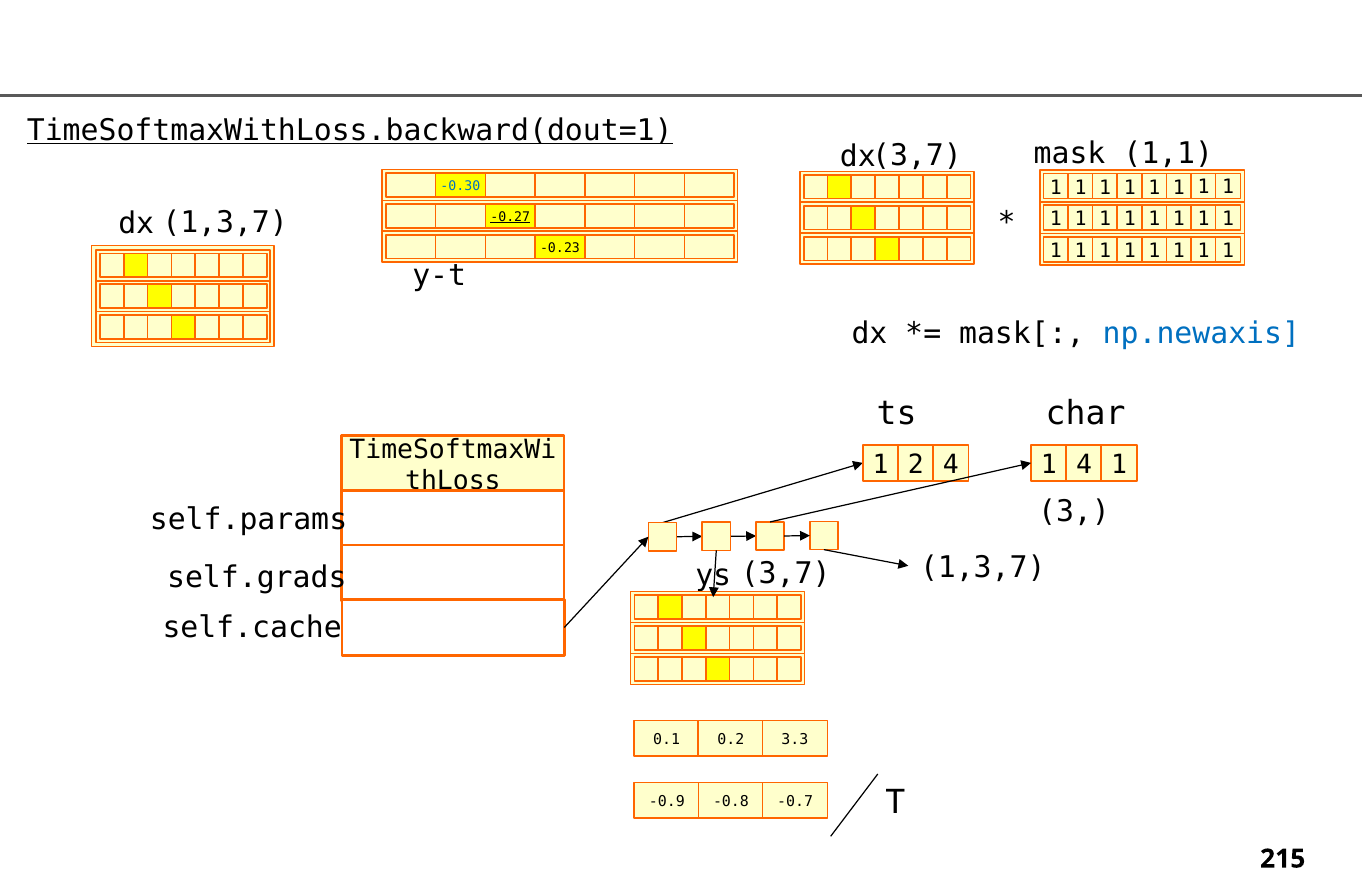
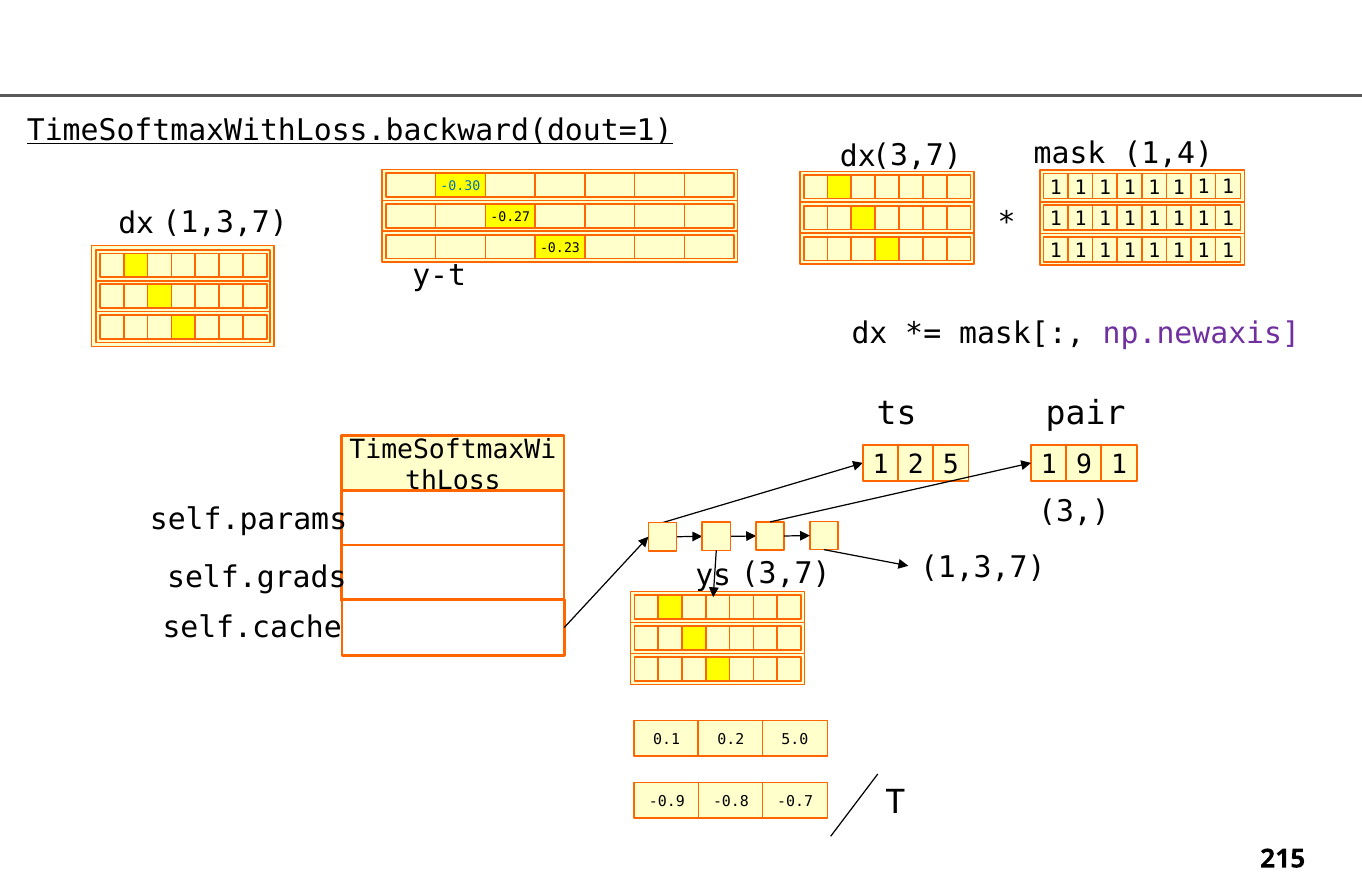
1,1: 1,1 -> 1,4
-0.27 underline: present -> none
np.newaxis colour: blue -> purple
char: char -> pair
2 4: 4 -> 5
1 4: 4 -> 9
3.3: 3.3 -> 5.0
